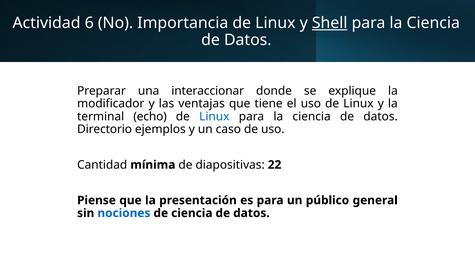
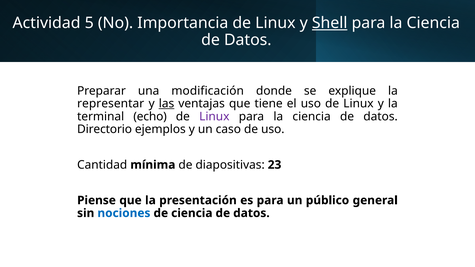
6: 6 -> 5
interaccionar: interaccionar -> modificación
modificador: modificador -> representar
las underline: none -> present
Linux at (214, 117) colour: blue -> purple
22: 22 -> 23
